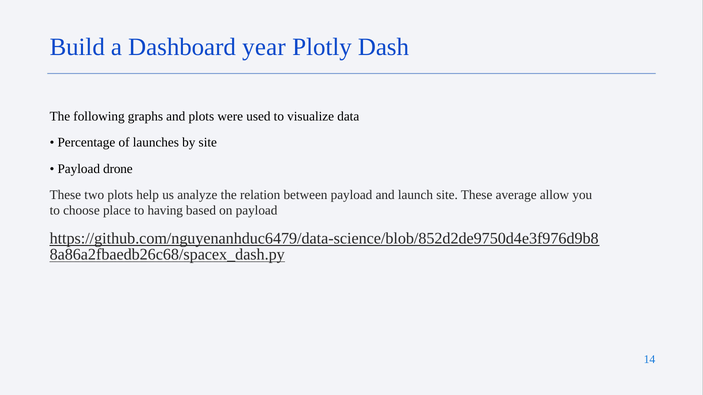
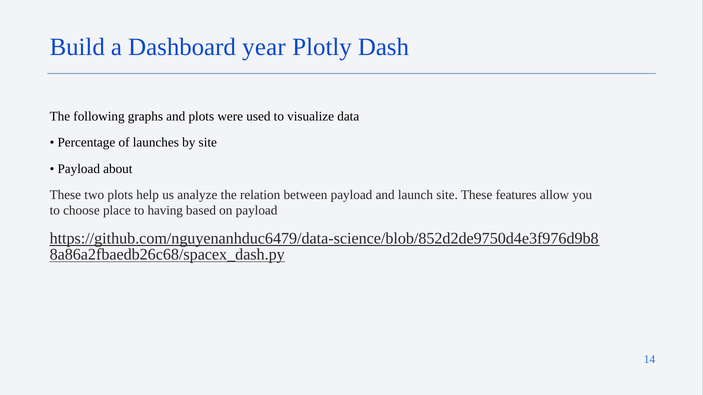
drone: drone -> about
average: average -> features
